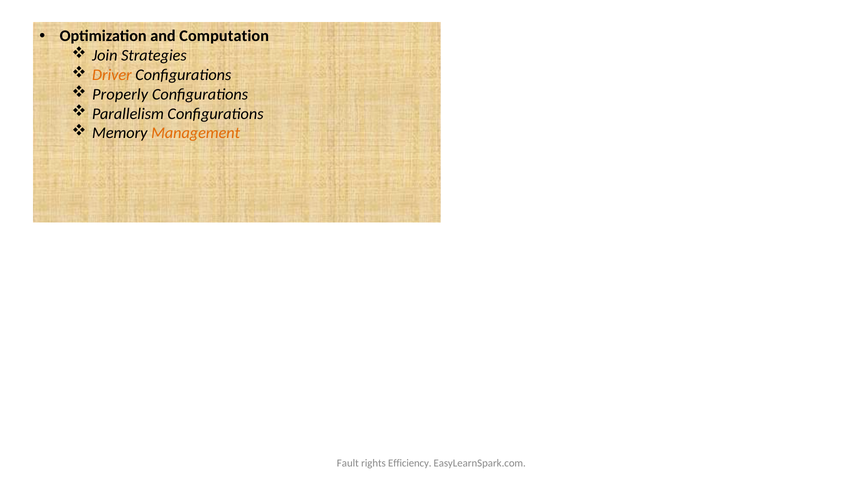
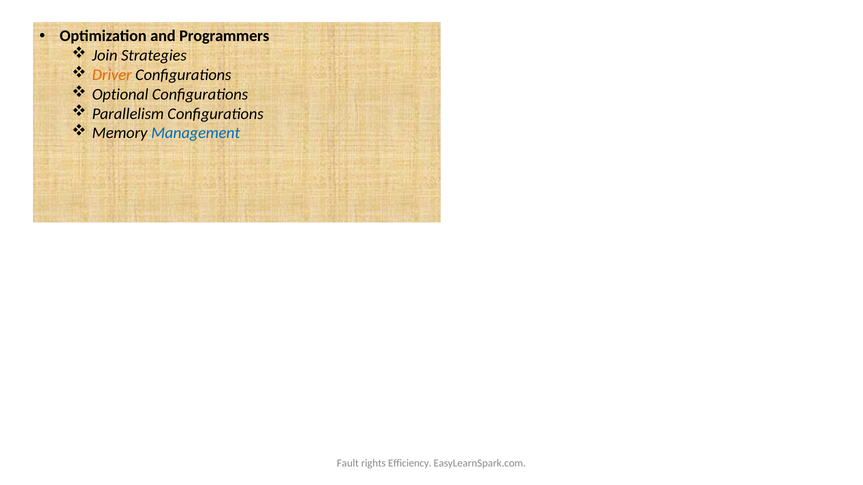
Computation: Computation -> Programmers
Properly: Properly -> Optional
Management colour: orange -> blue
